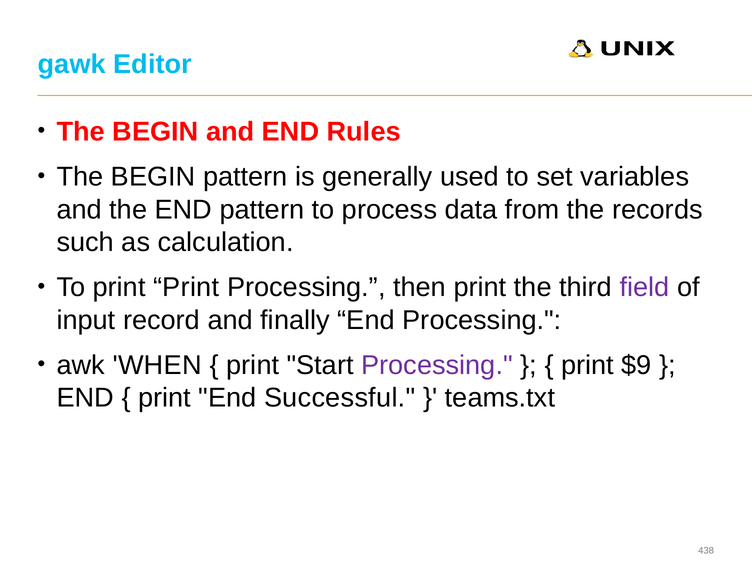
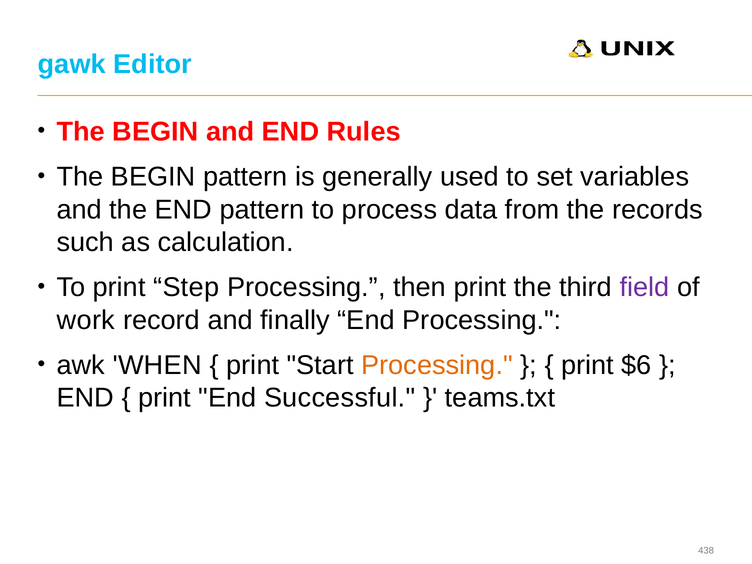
print Print: Print -> Step
input: input -> work
Processing at (437, 365) colour: purple -> orange
$9: $9 -> $6
